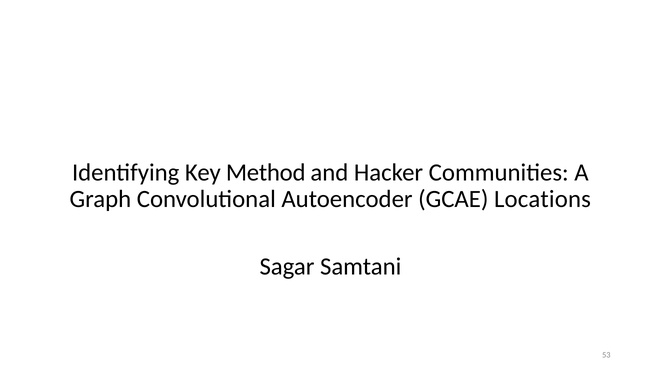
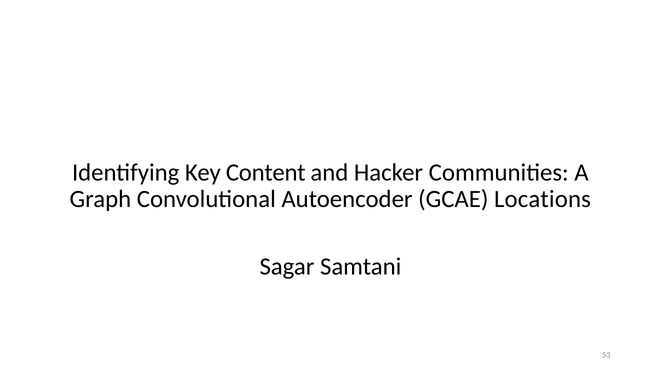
Method: Method -> Content
